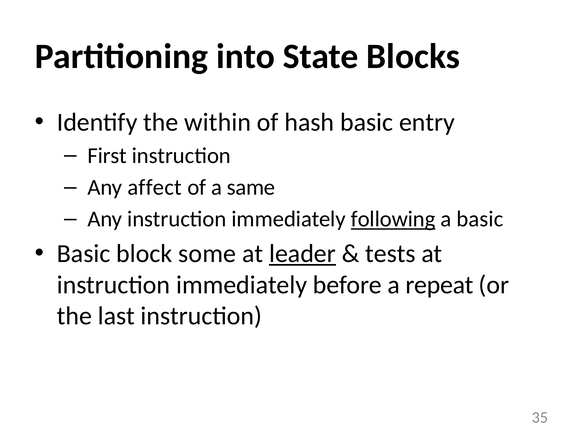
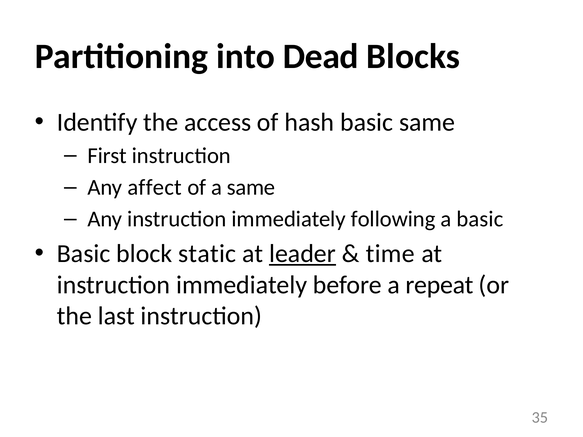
State: State -> Dead
within: within -> access
basic entry: entry -> same
following underline: present -> none
some: some -> static
tests: tests -> time
